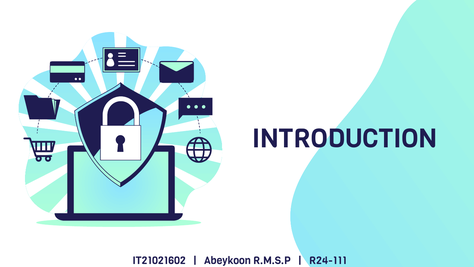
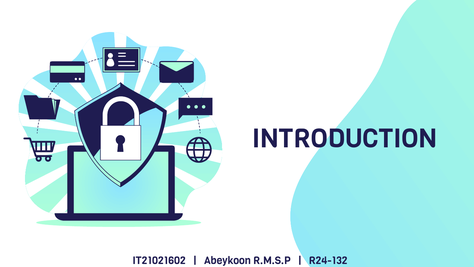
R24-111: R24-111 -> R24-132
